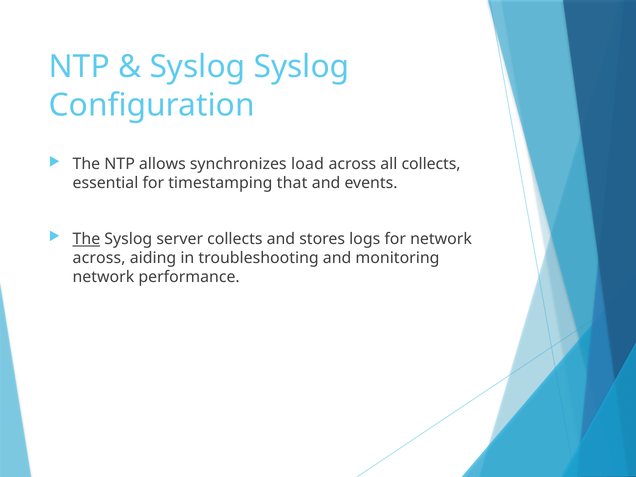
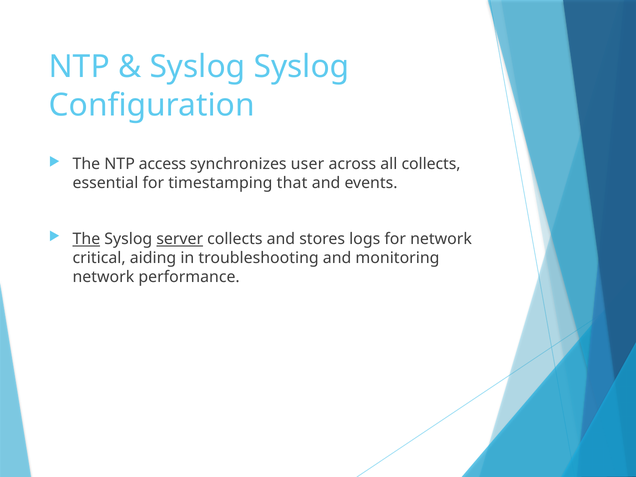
allows: allows -> access
load: load -> user
server underline: none -> present
across at (99, 258): across -> critical
